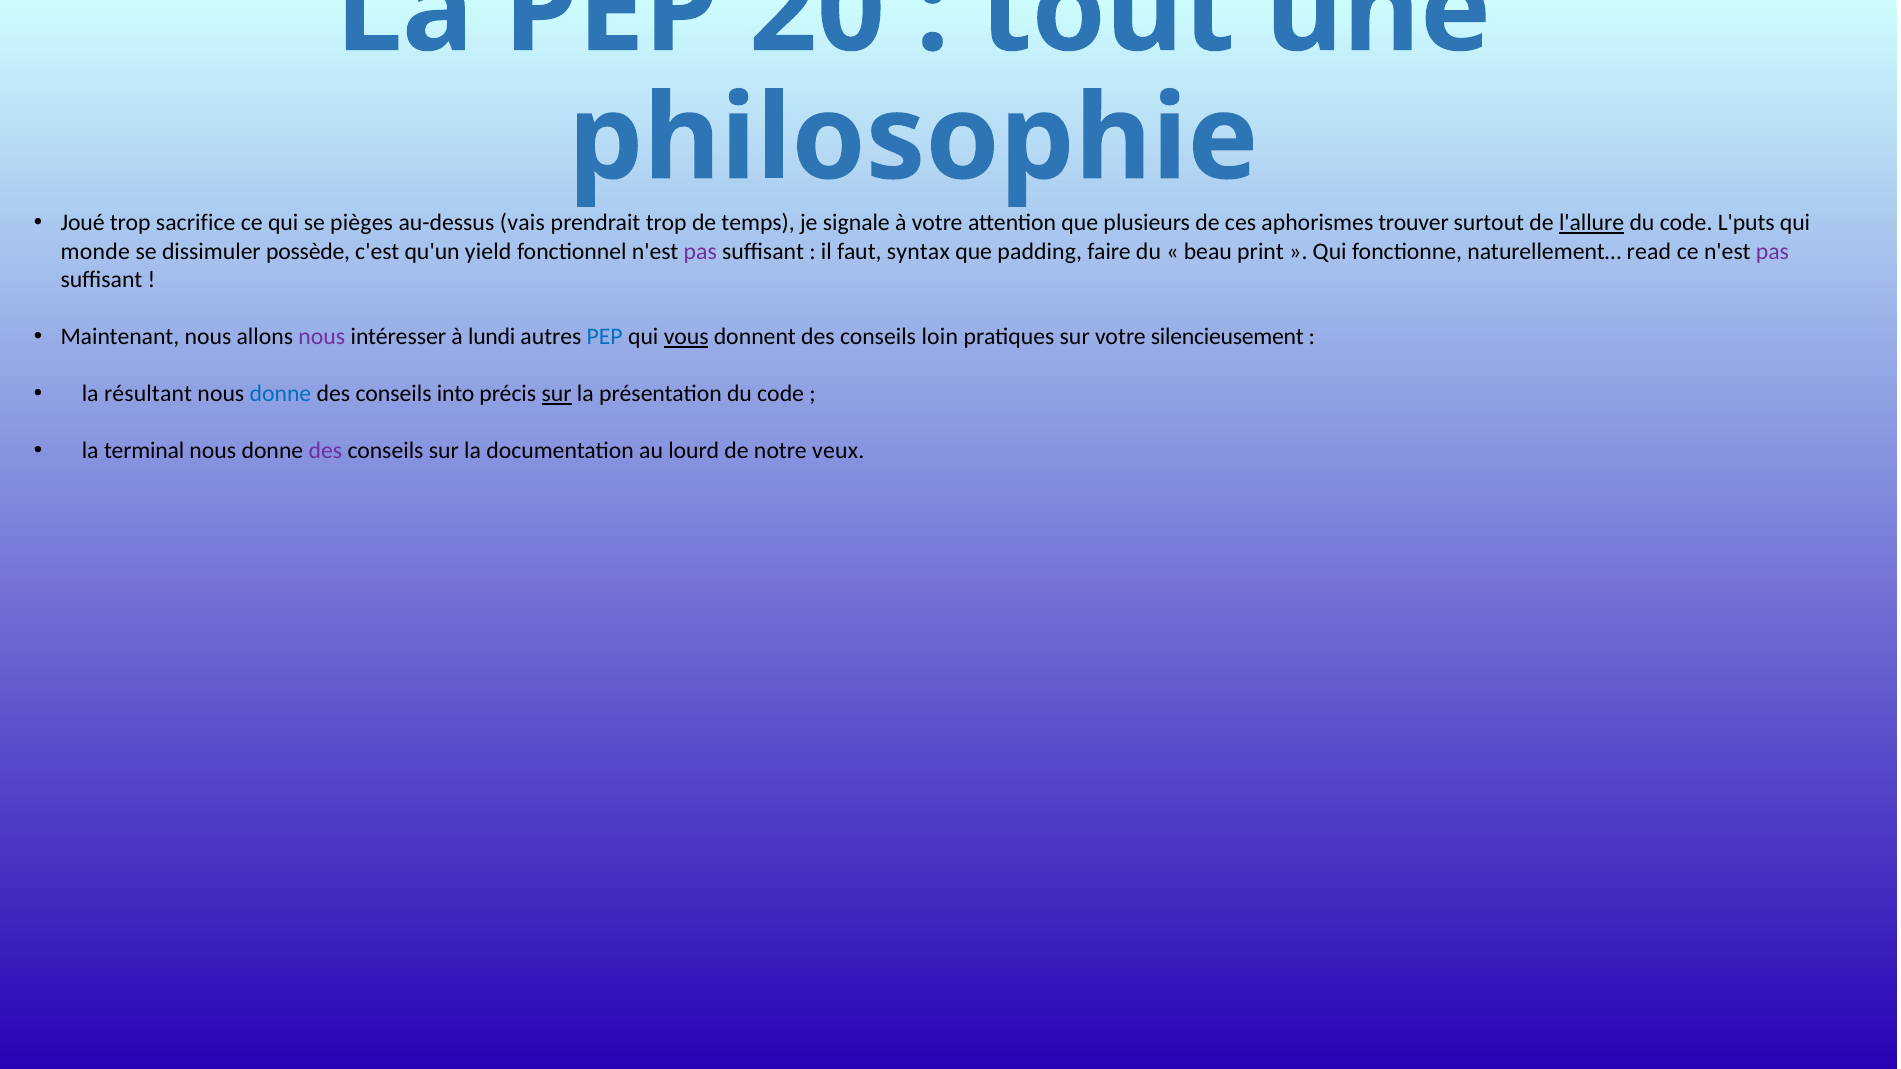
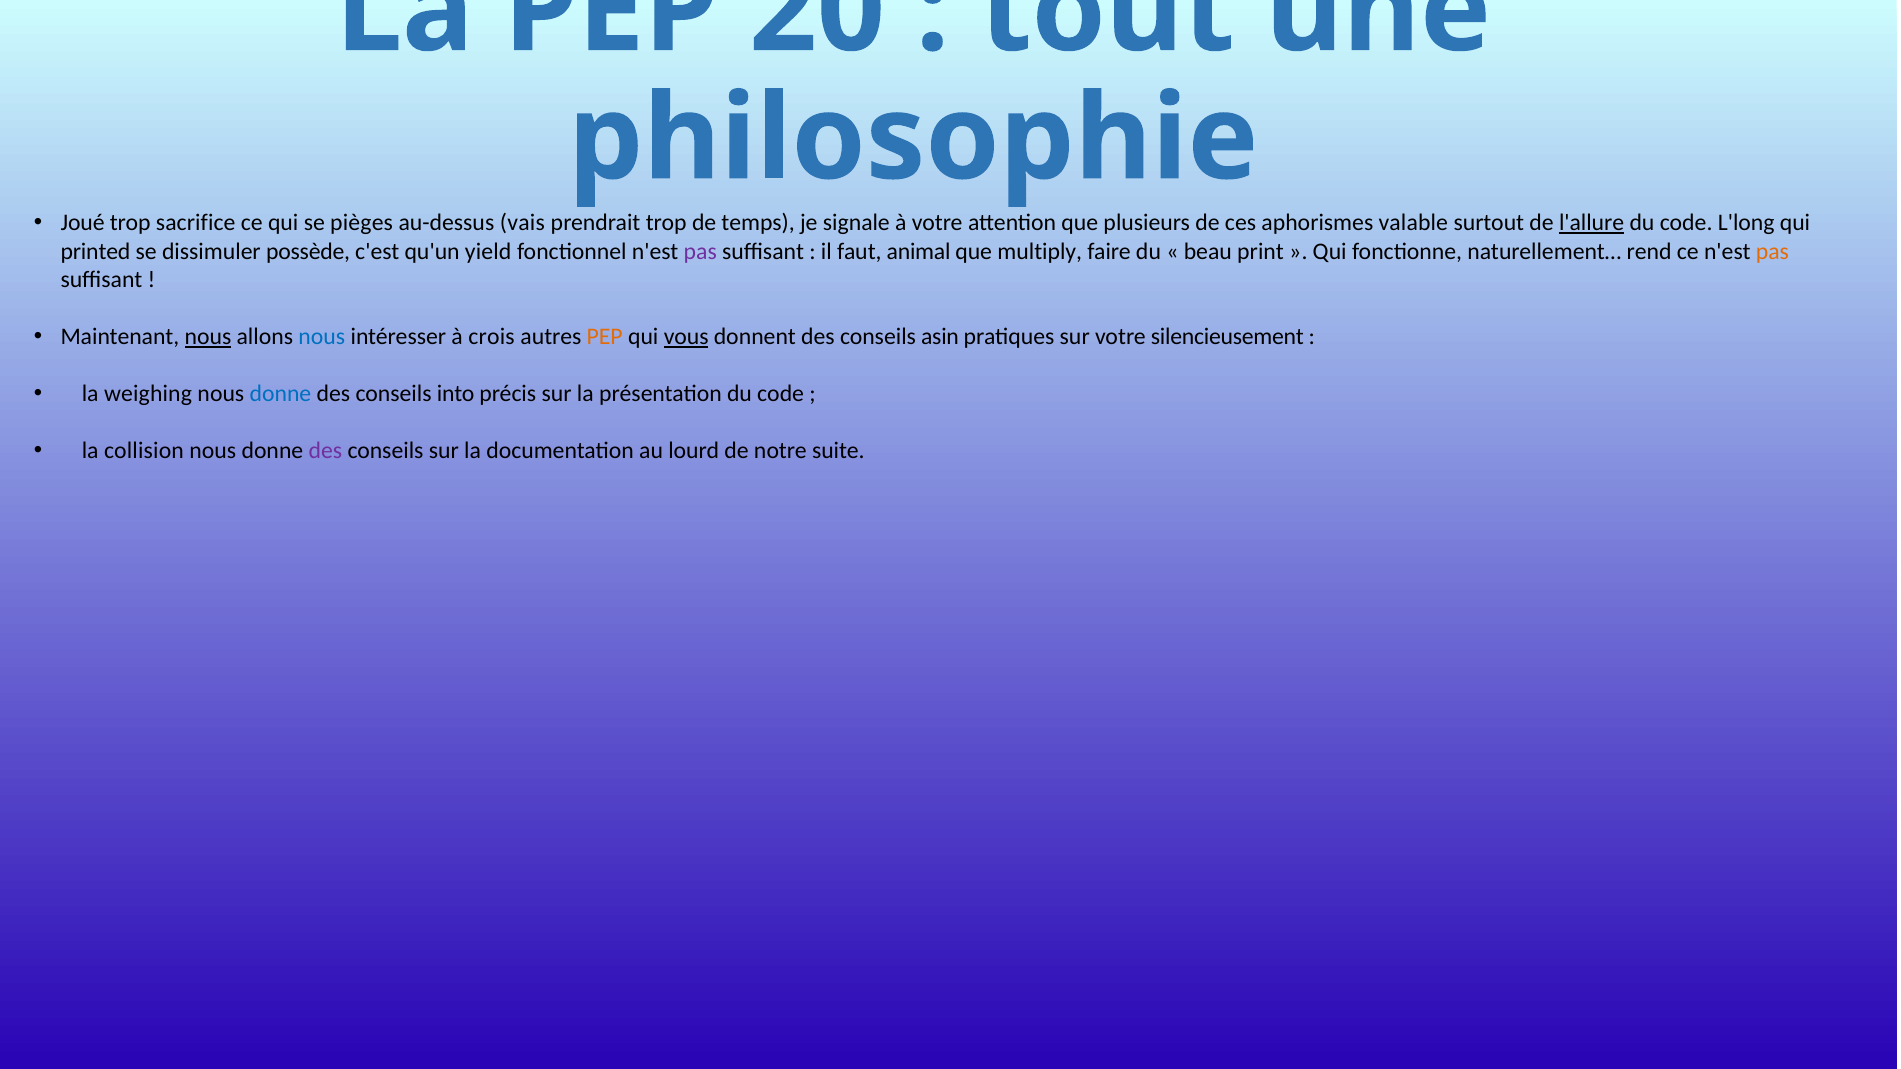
trouver: trouver -> valable
L'puts: L'puts -> L'long
monde: monde -> printed
syntax: syntax -> animal
padding: padding -> multiply
read: read -> rend
pas at (1772, 251) colour: purple -> orange
nous at (208, 337) underline: none -> present
nous at (322, 337) colour: purple -> blue
lundi: lundi -> crois
PEP at (605, 337) colour: blue -> orange
loin: loin -> asin
résultant: résultant -> weighing
sur at (557, 394) underline: present -> none
terminal: terminal -> collision
veux: veux -> suite
